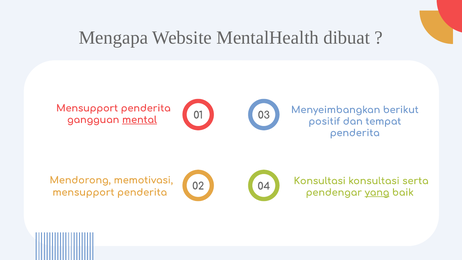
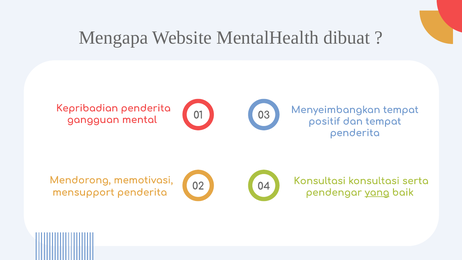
Mensupport at (87, 108): Mensupport -> Kepribadian
Menyeimbangkan berikut: berikut -> tempat
mental underline: present -> none
